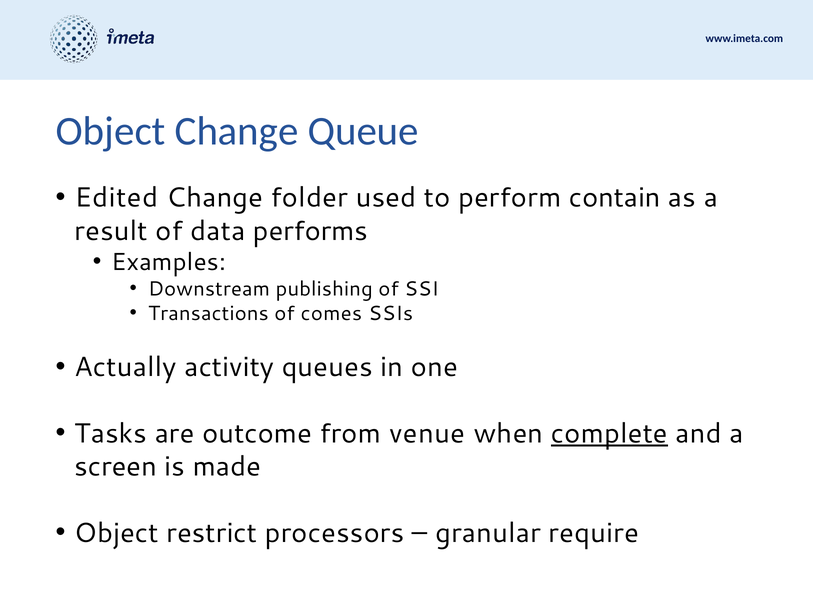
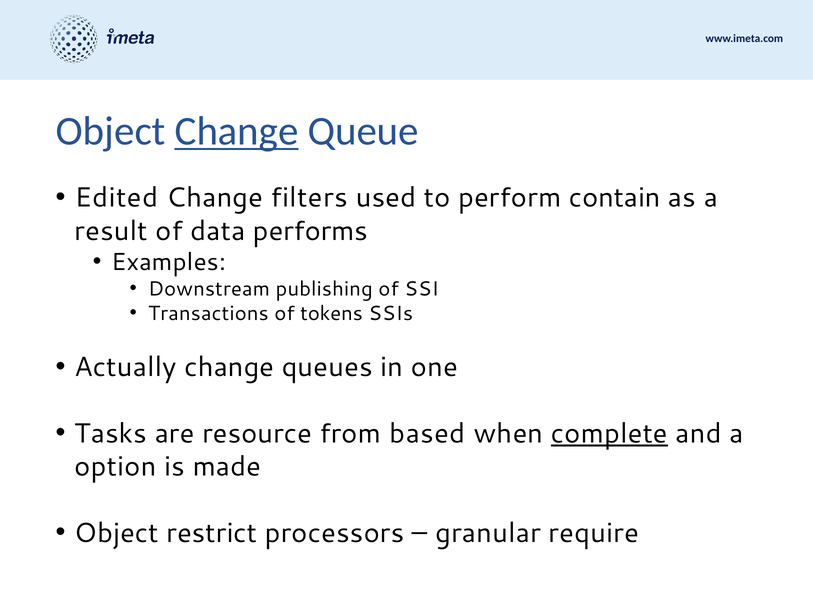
Change at (237, 132) underline: none -> present
folder: folder -> filters
comes: comes -> tokens
Actually activity: activity -> change
outcome: outcome -> resource
venue: venue -> based
screen: screen -> option
